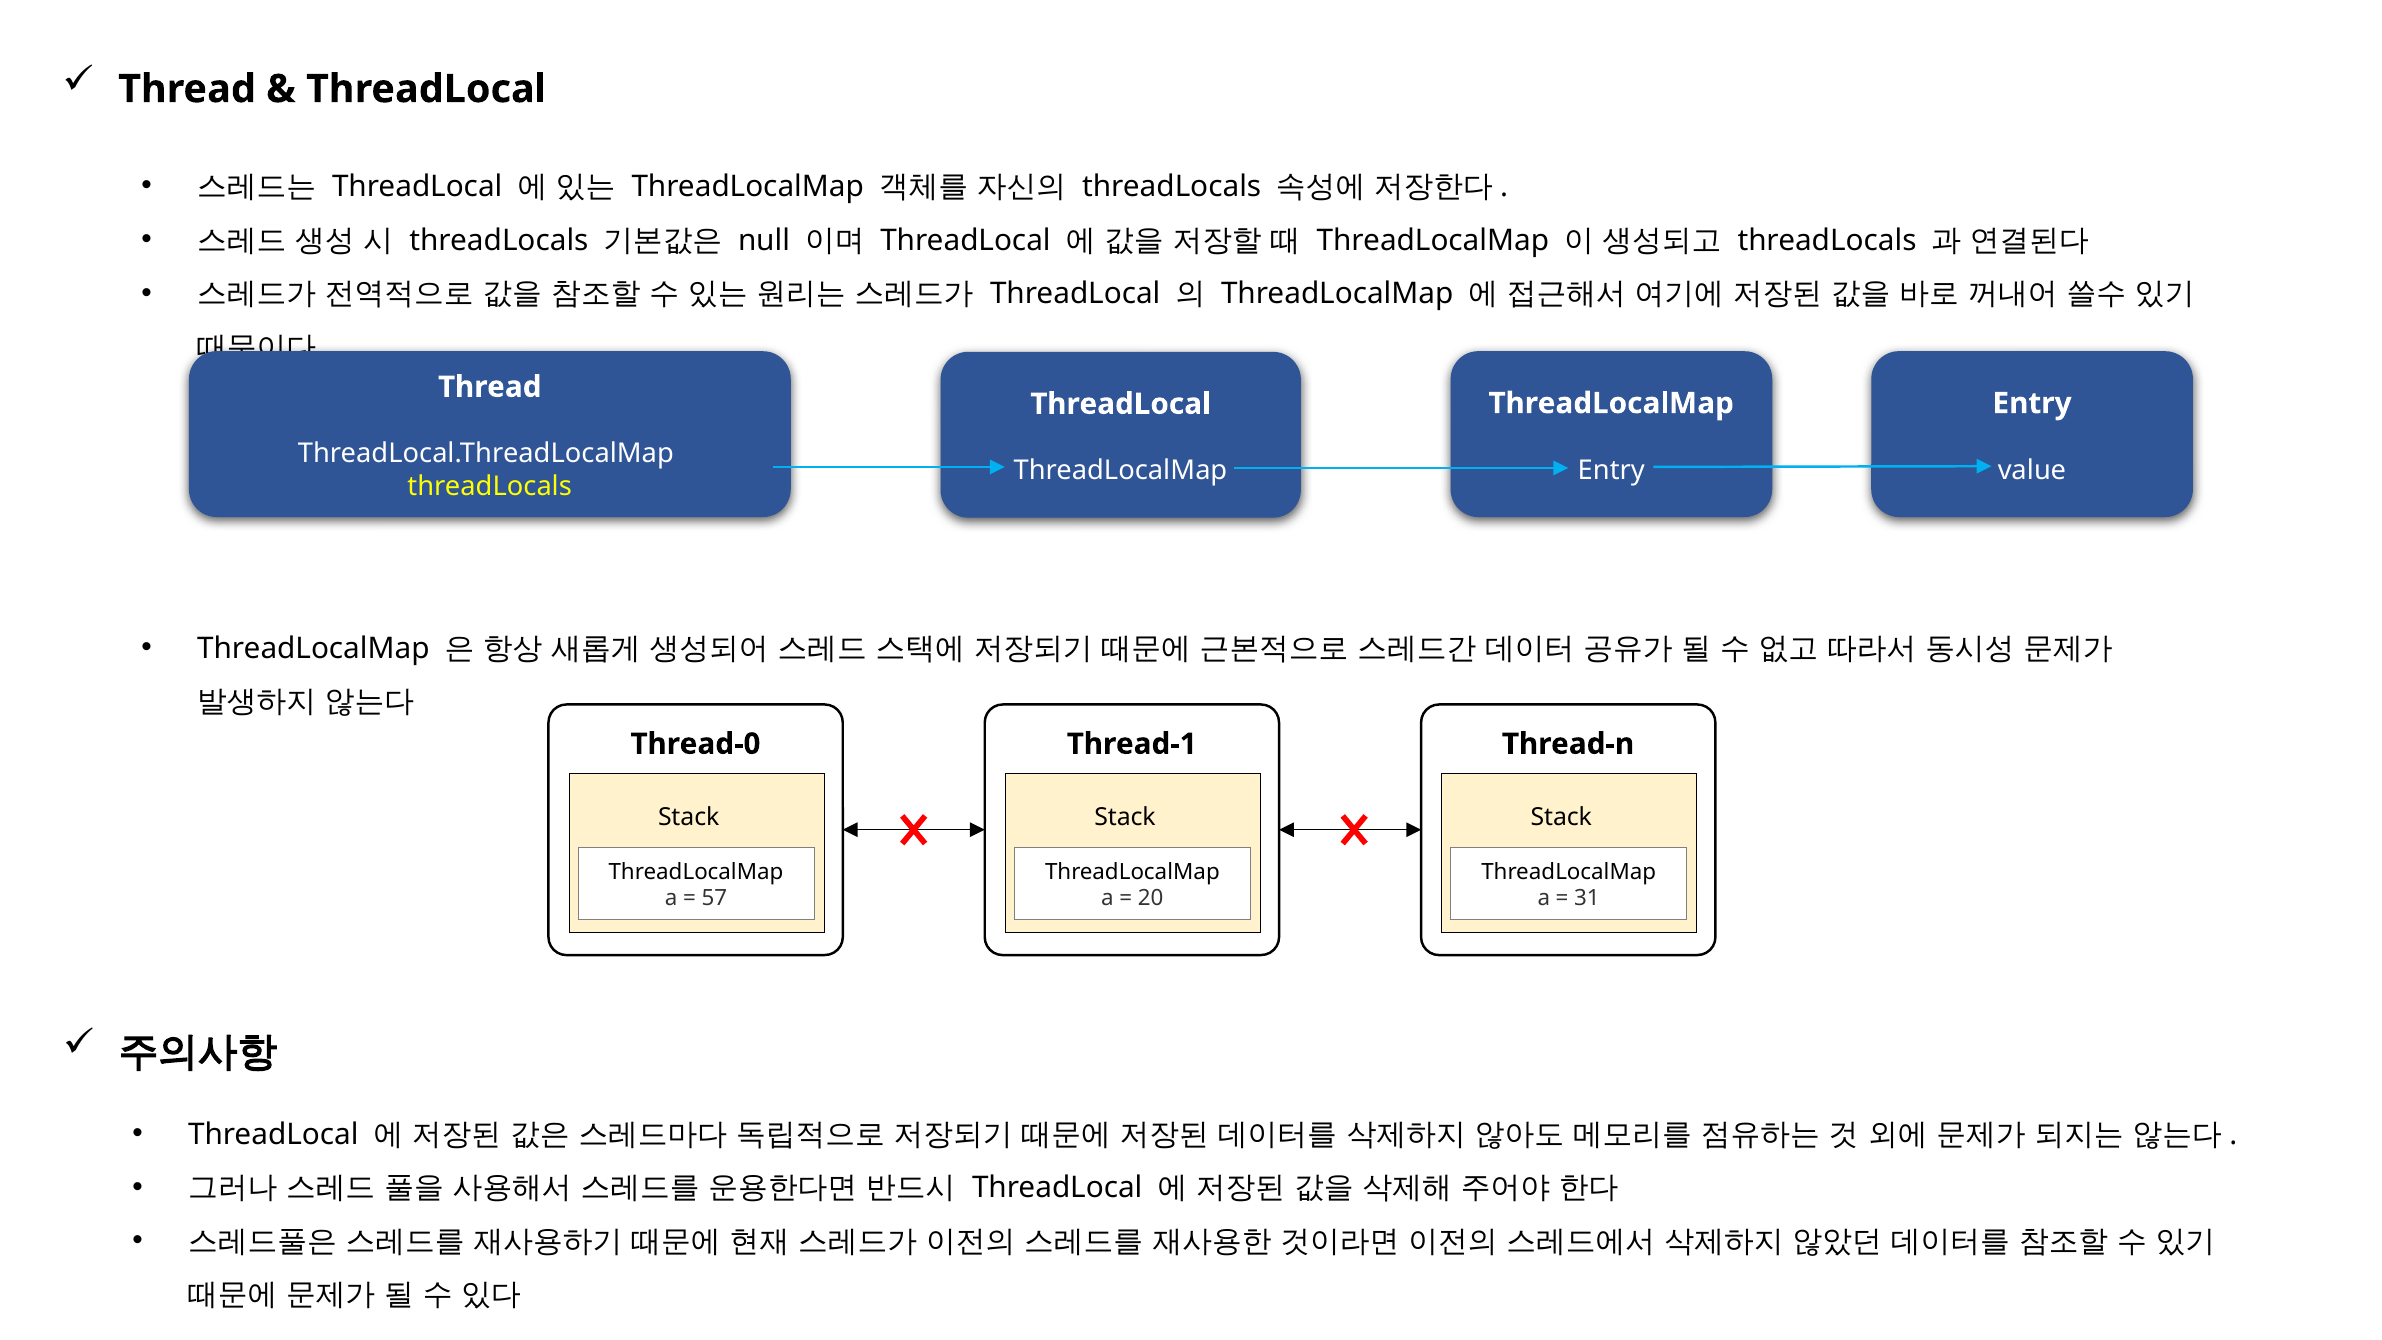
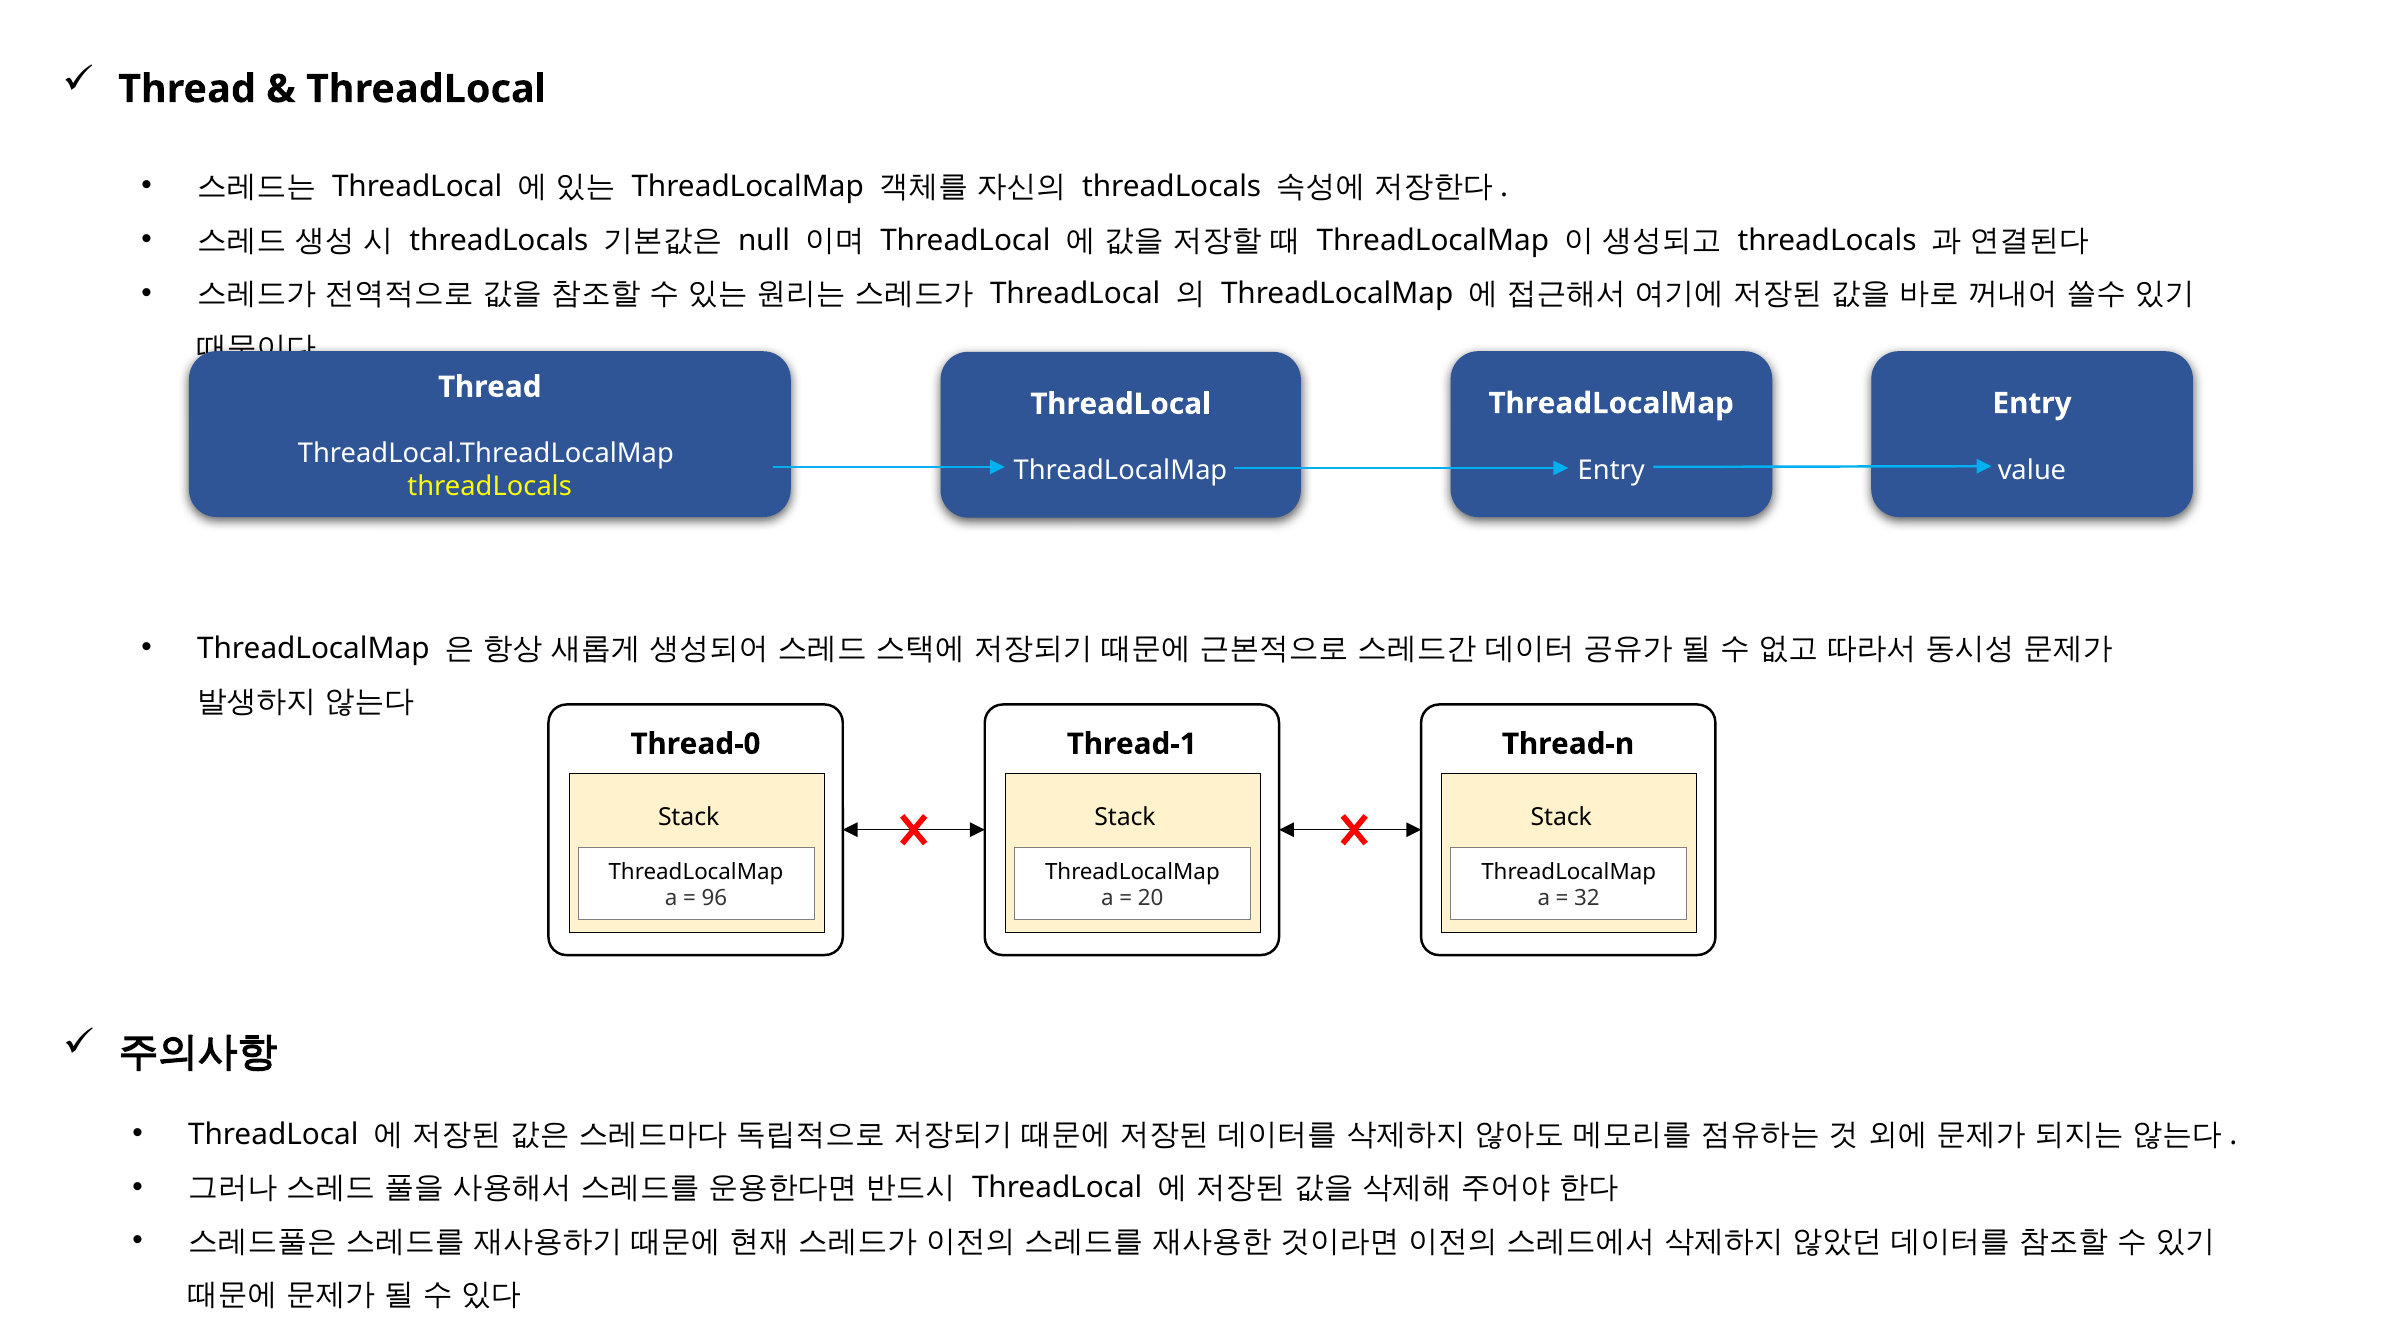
57: 57 -> 96
31: 31 -> 32
